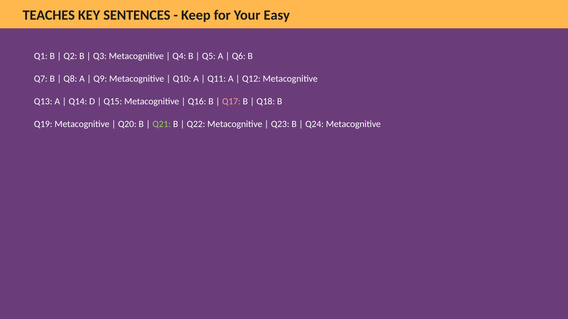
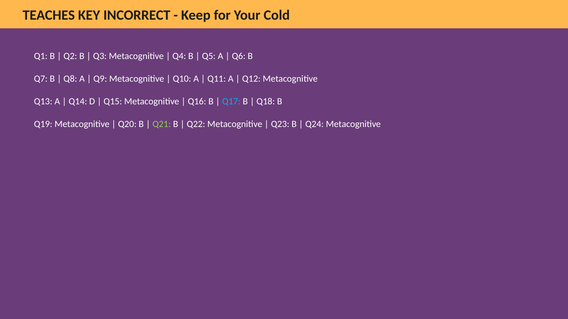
SENTENCES: SENTENCES -> INCORRECT
Easy: Easy -> Cold
Q17 colour: pink -> light blue
